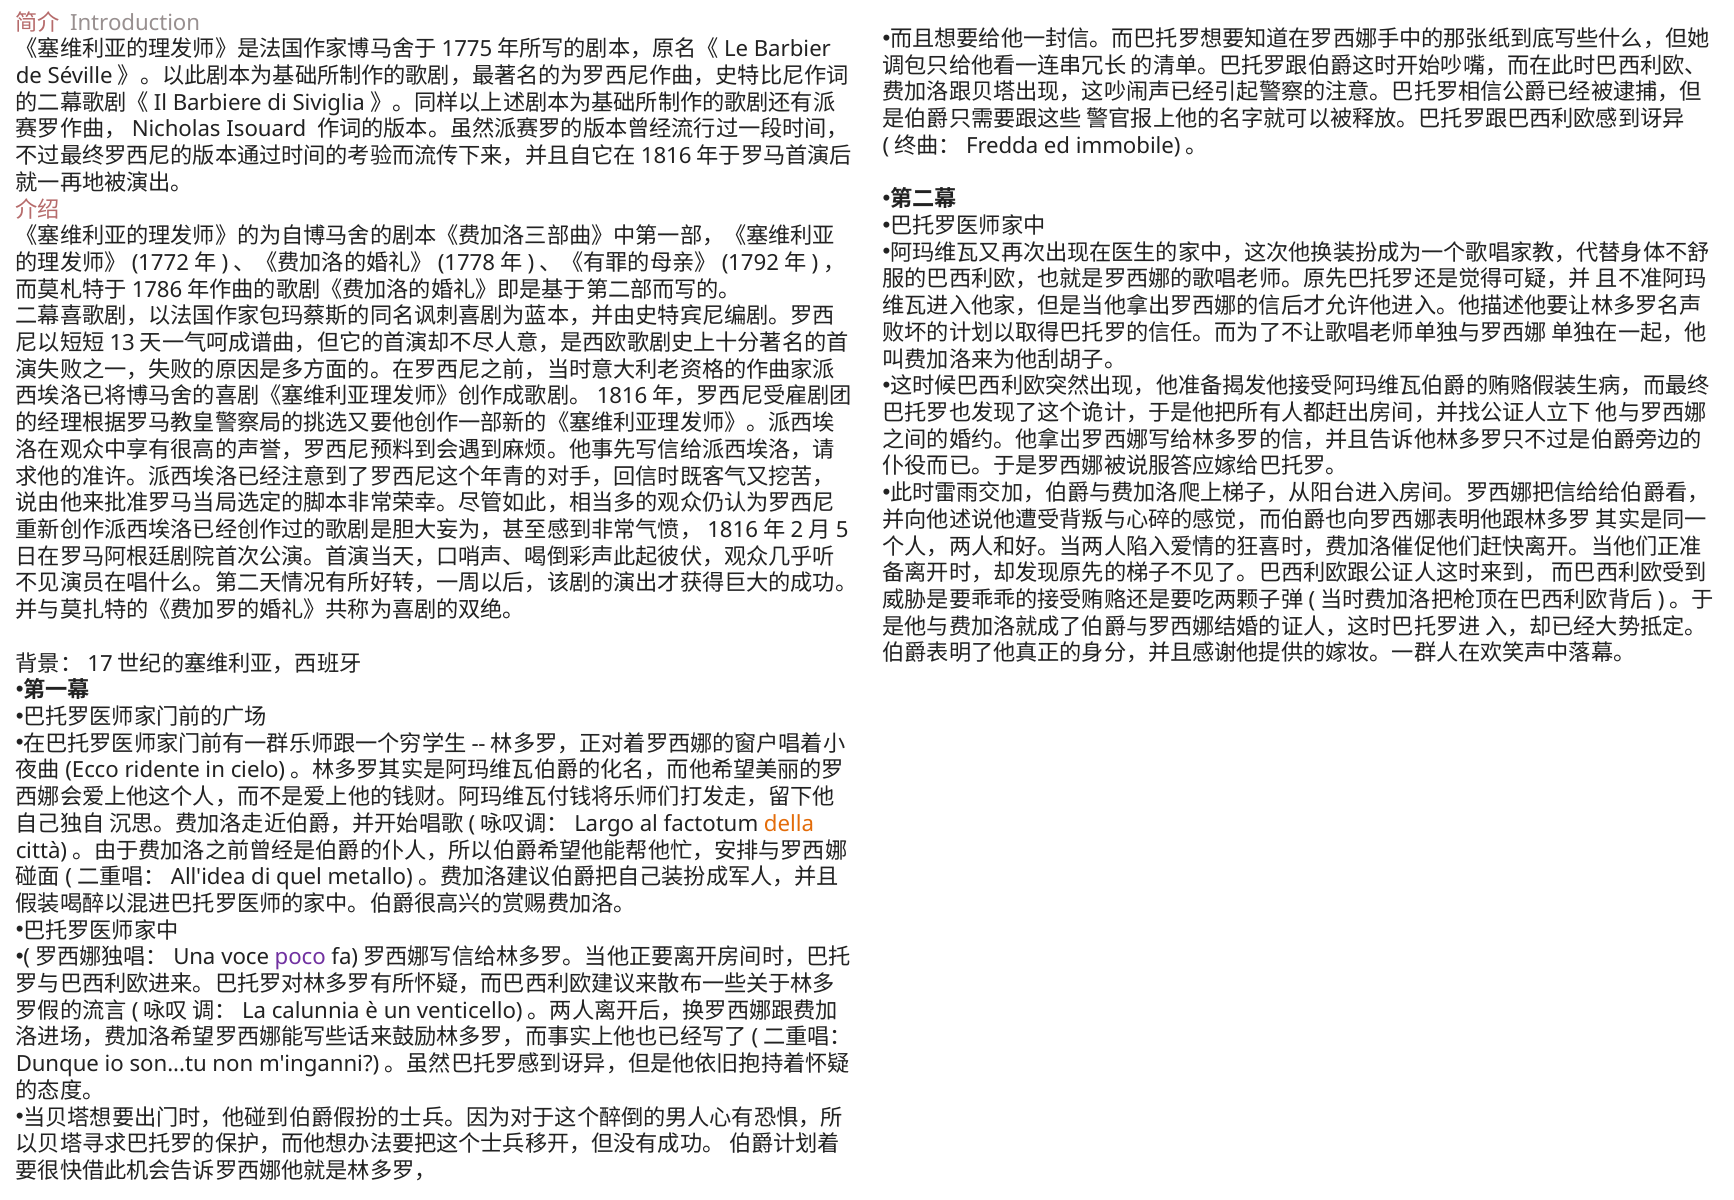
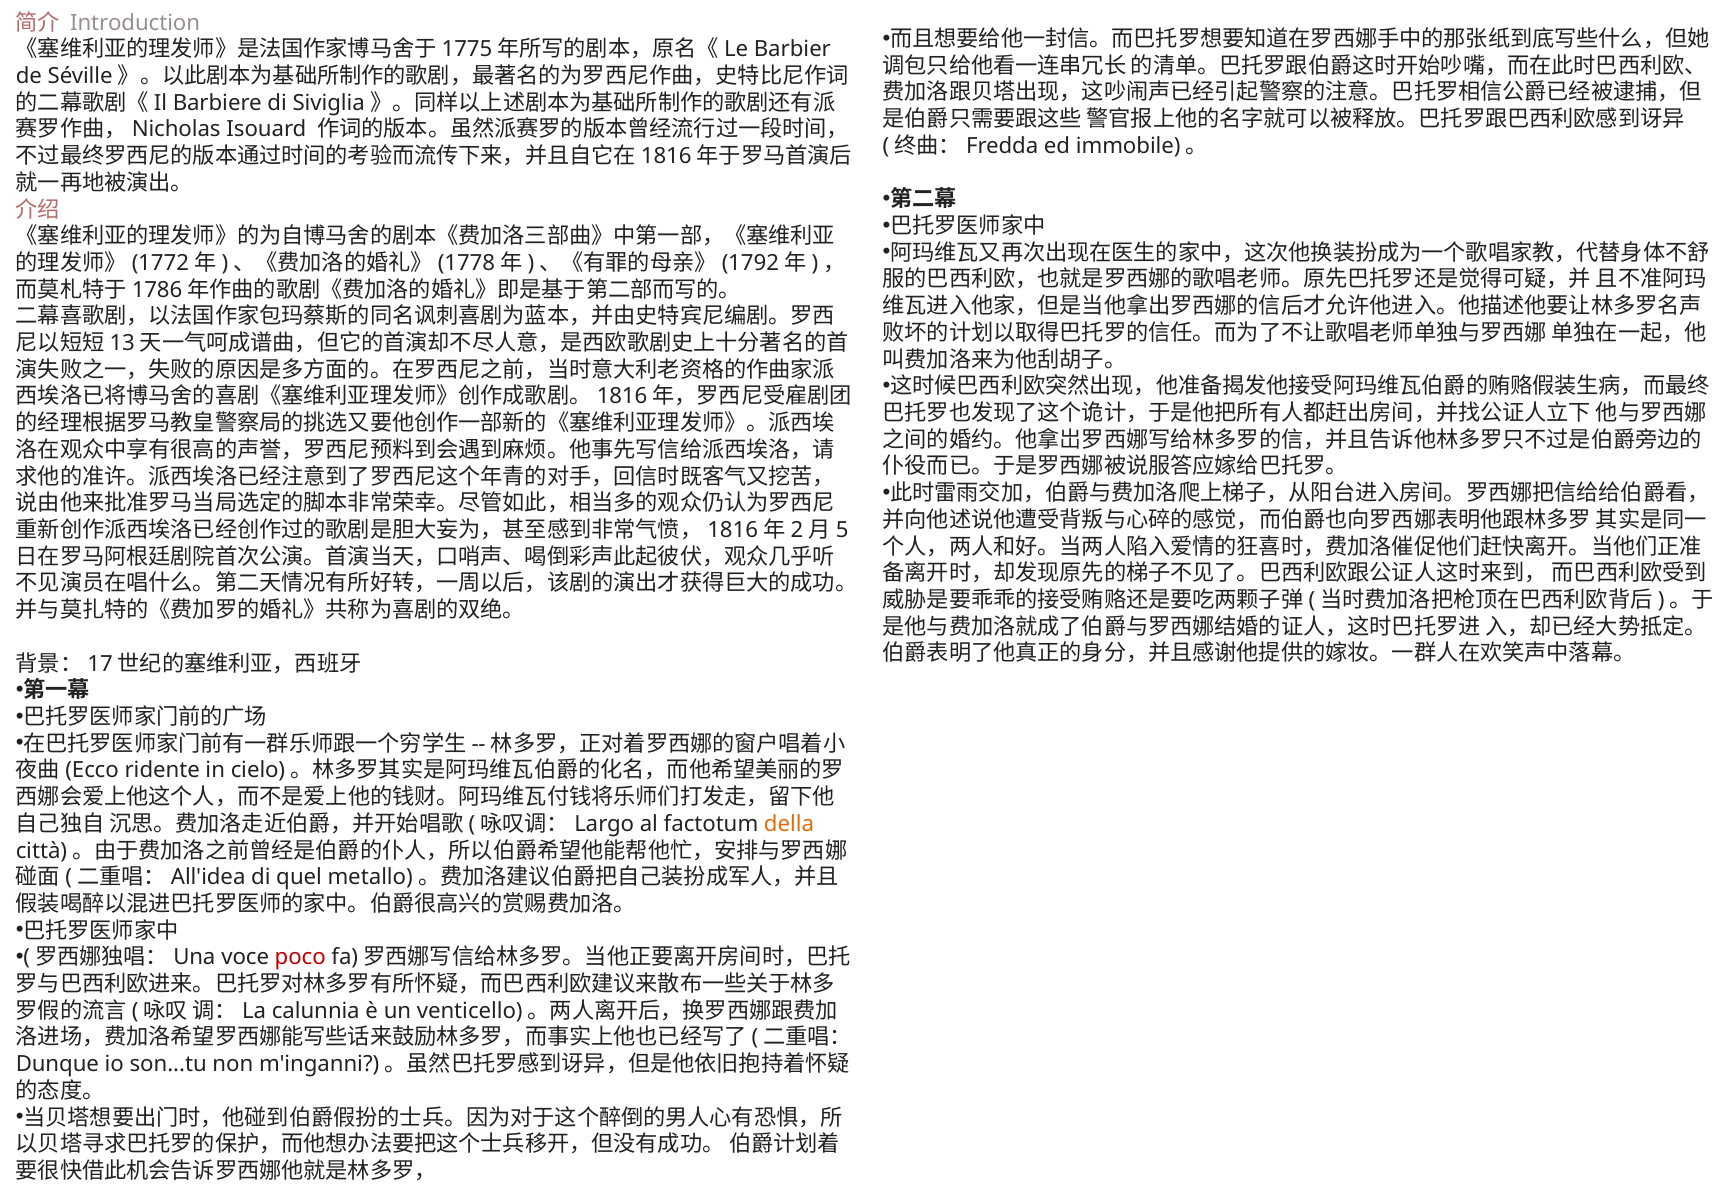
poco colour: purple -> red
